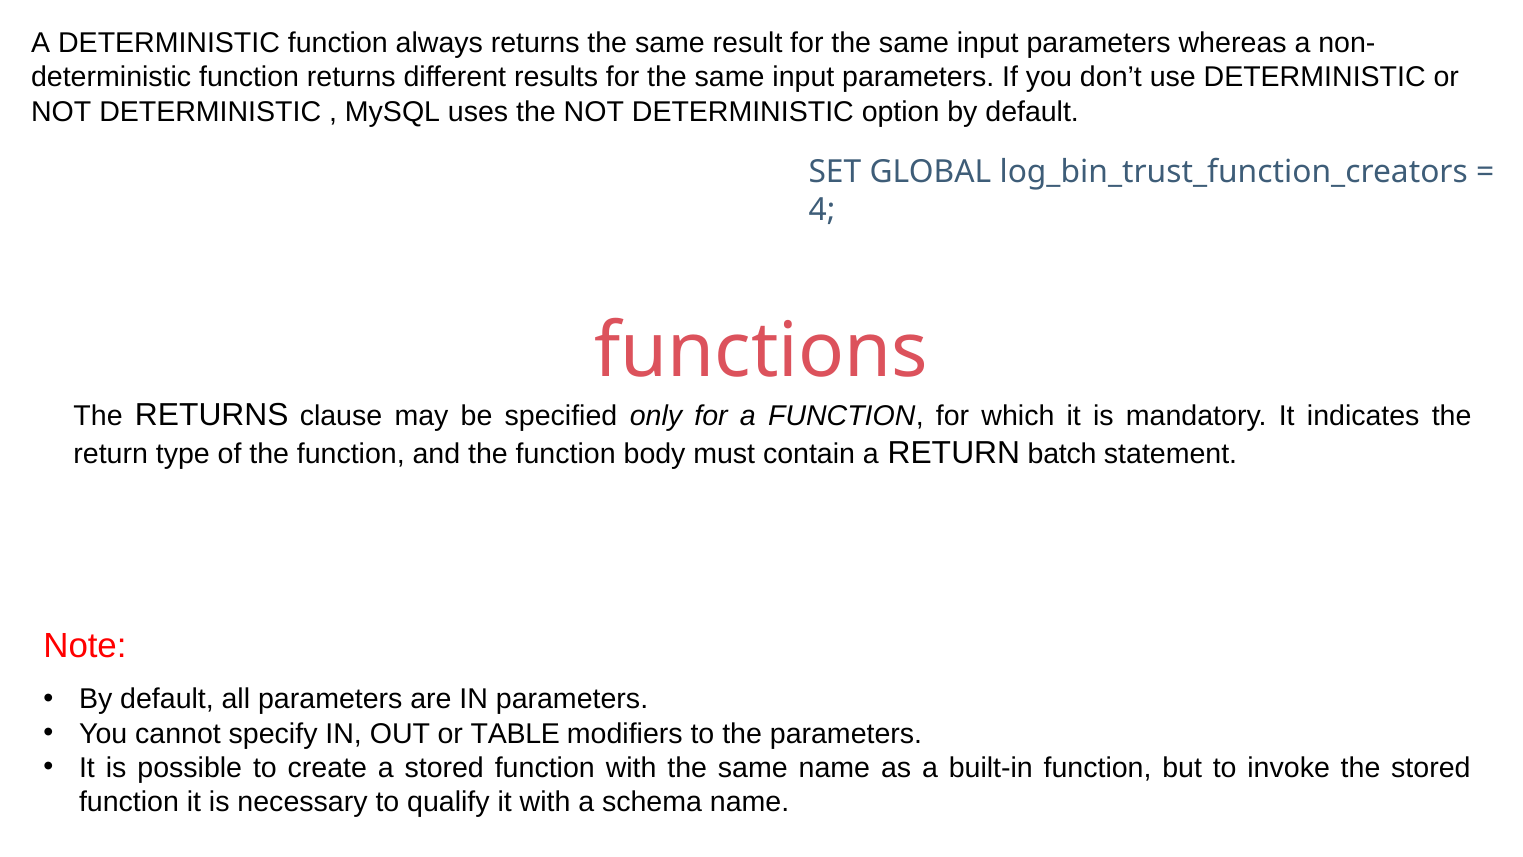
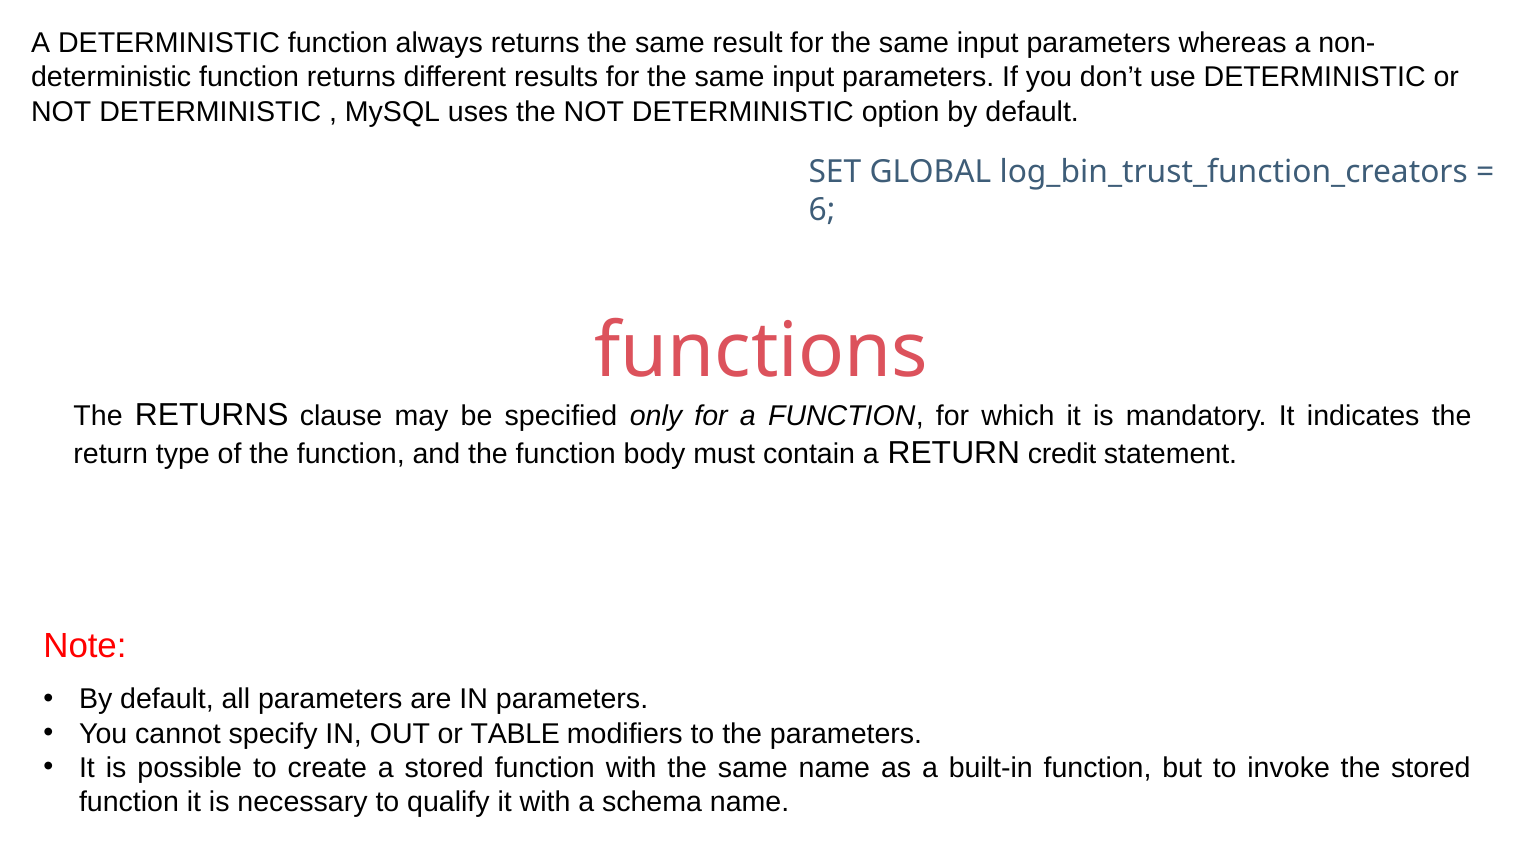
4: 4 -> 6
batch: batch -> credit
